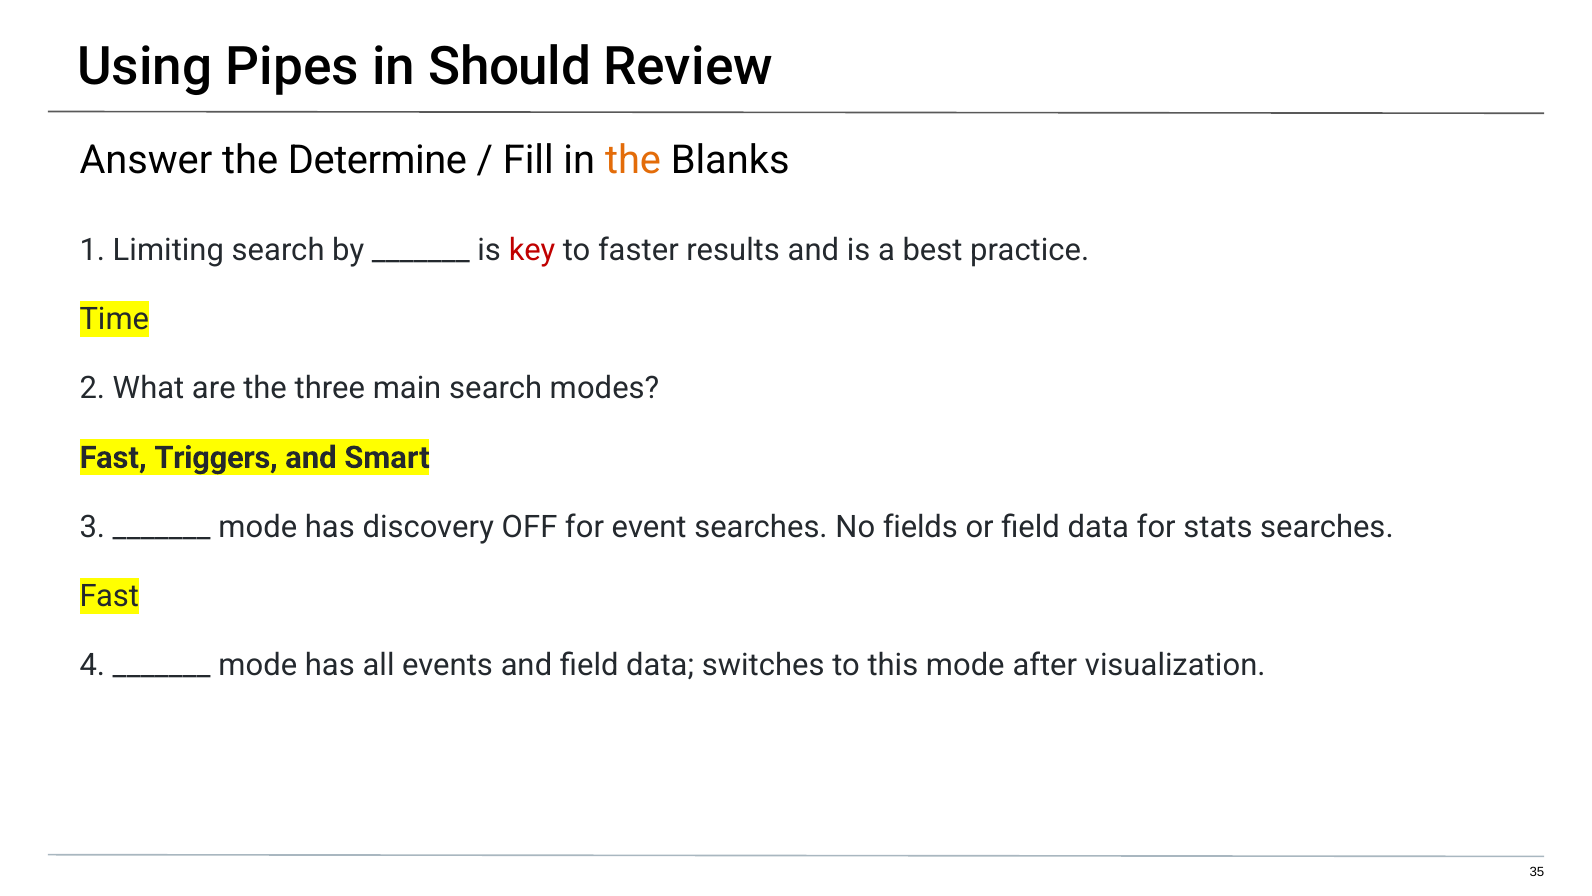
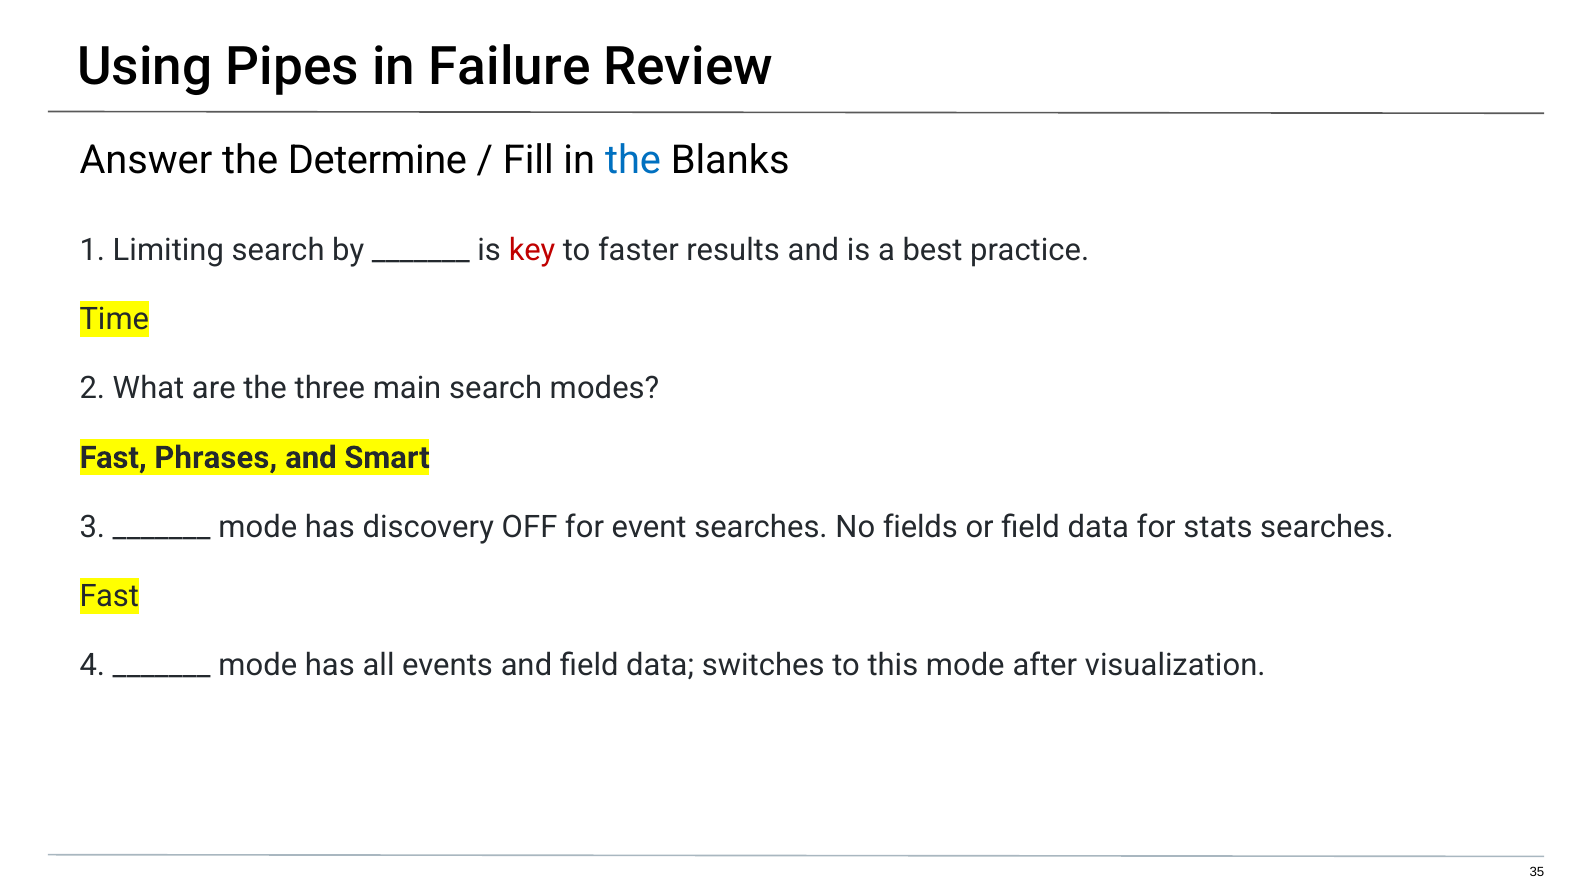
Should: Should -> Failure
the at (633, 160) colour: orange -> blue
Triggers: Triggers -> Phrases
